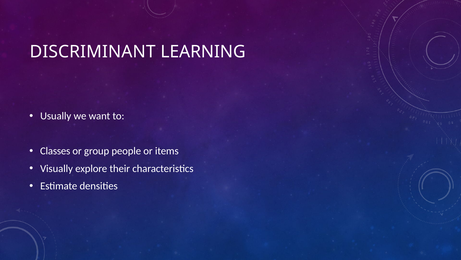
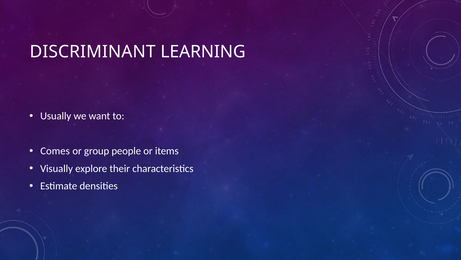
Classes: Classes -> Comes
